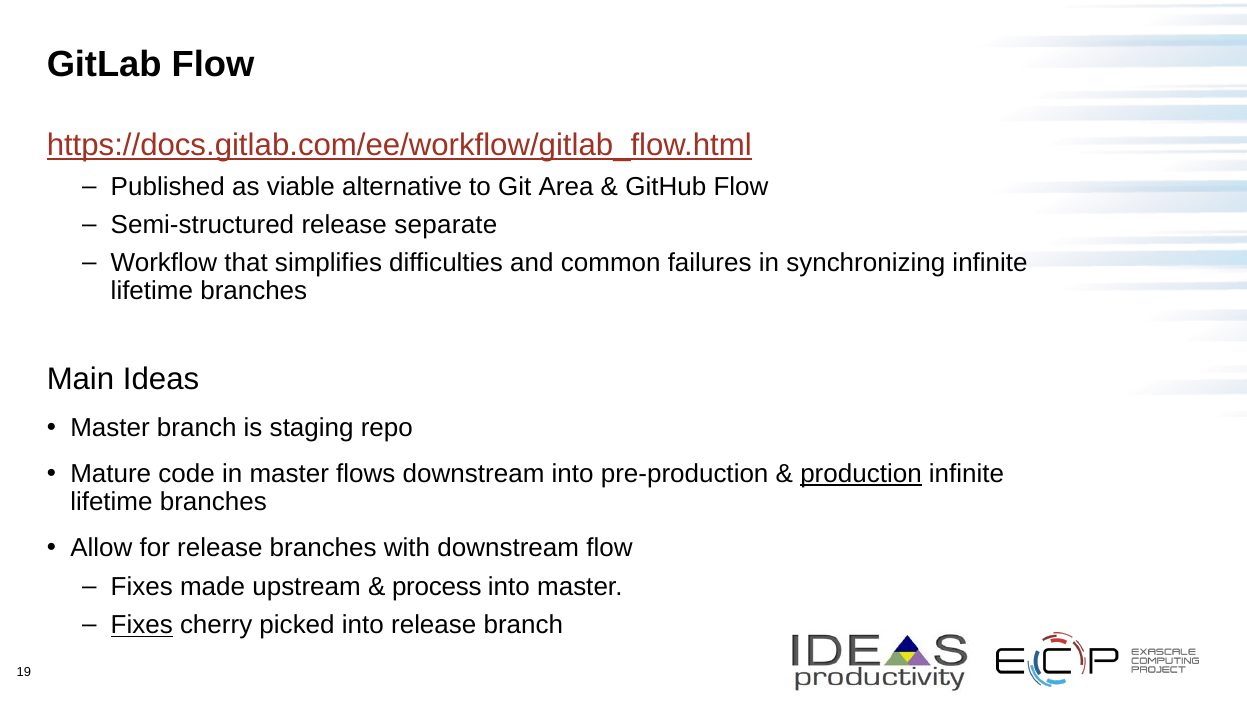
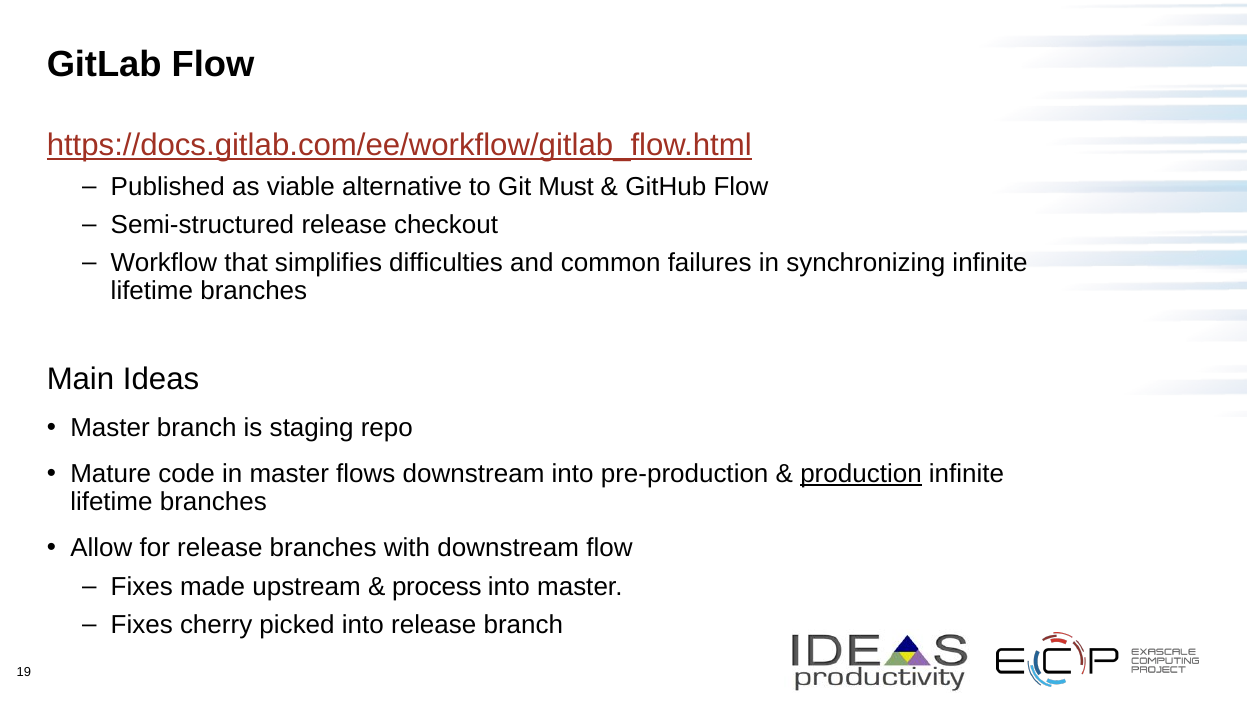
Area: Area -> Must
separate: separate -> checkout
Fixes at (142, 626) underline: present -> none
